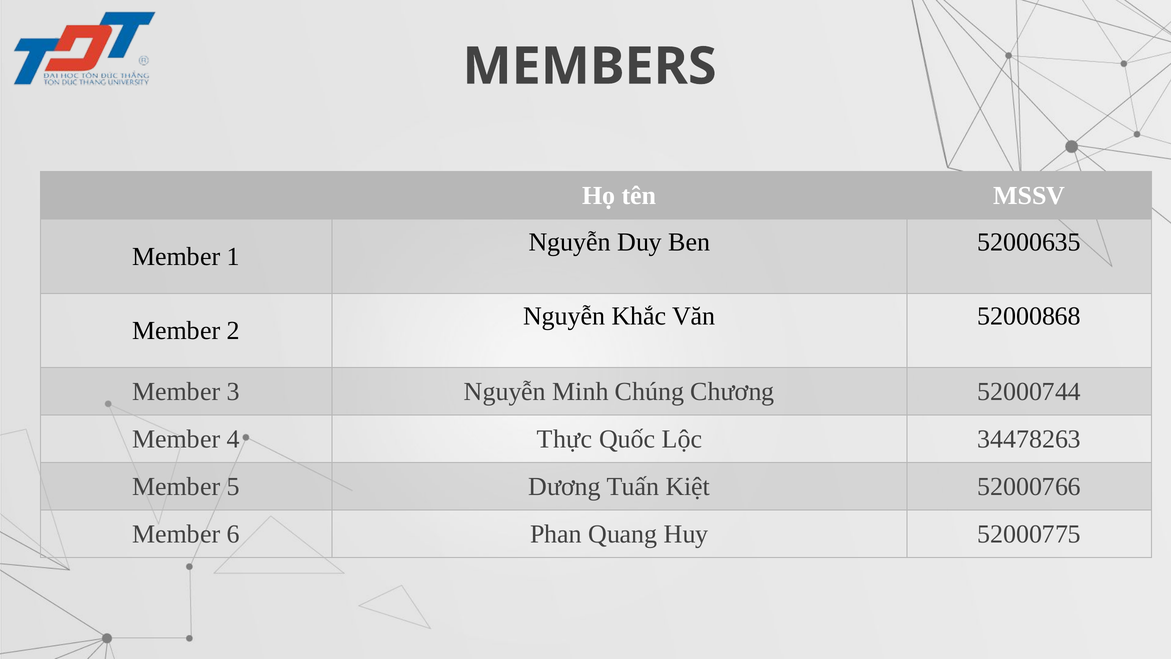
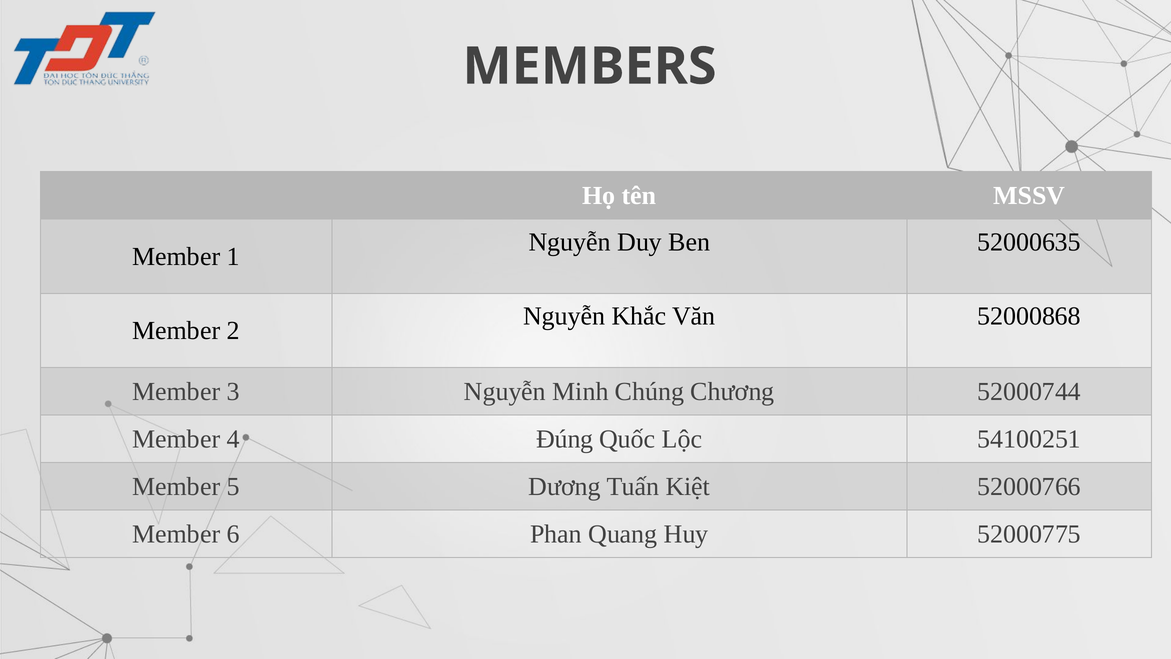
Thực: Thực -> Đúng
34478263: 34478263 -> 54100251
